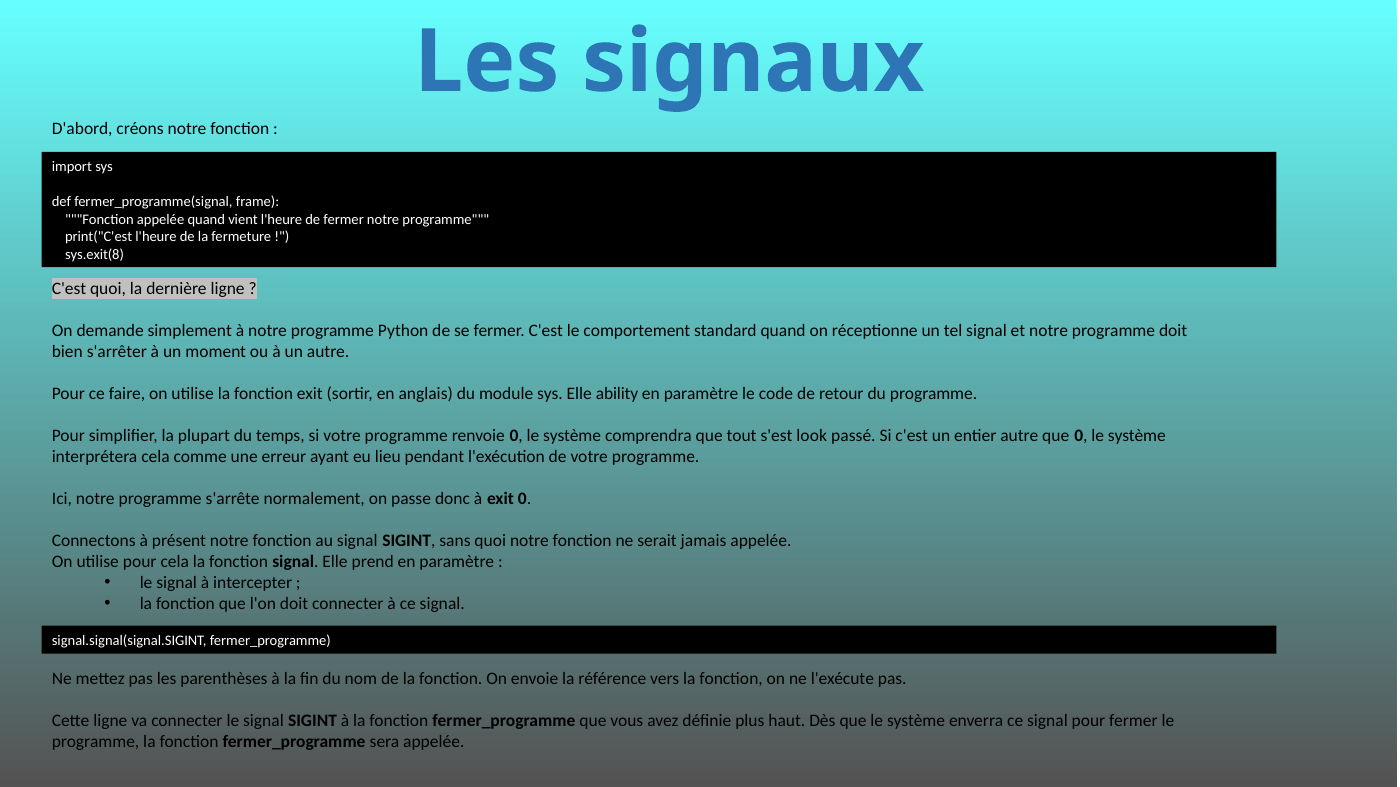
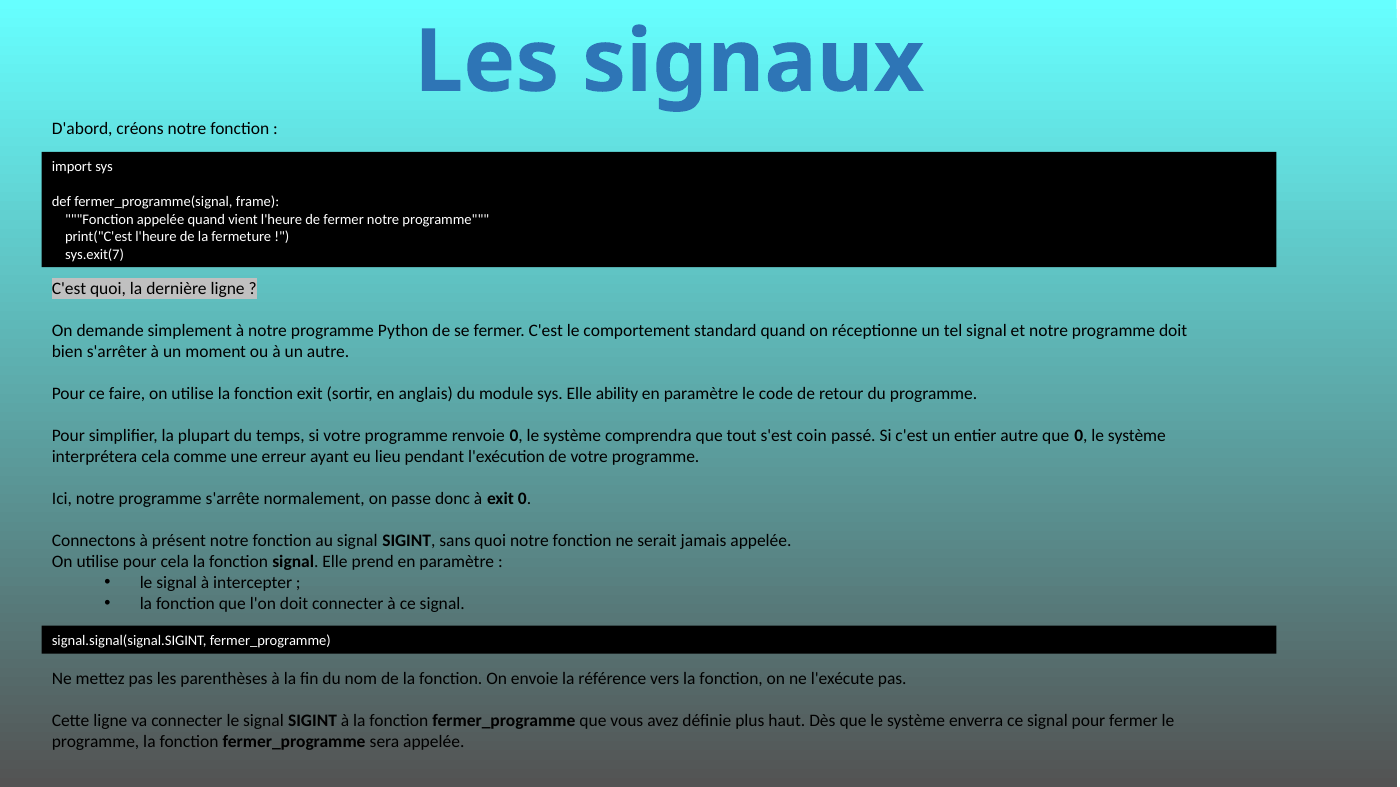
sys.exit(8: sys.exit(8 -> sys.exit(7
look: look -> coin
